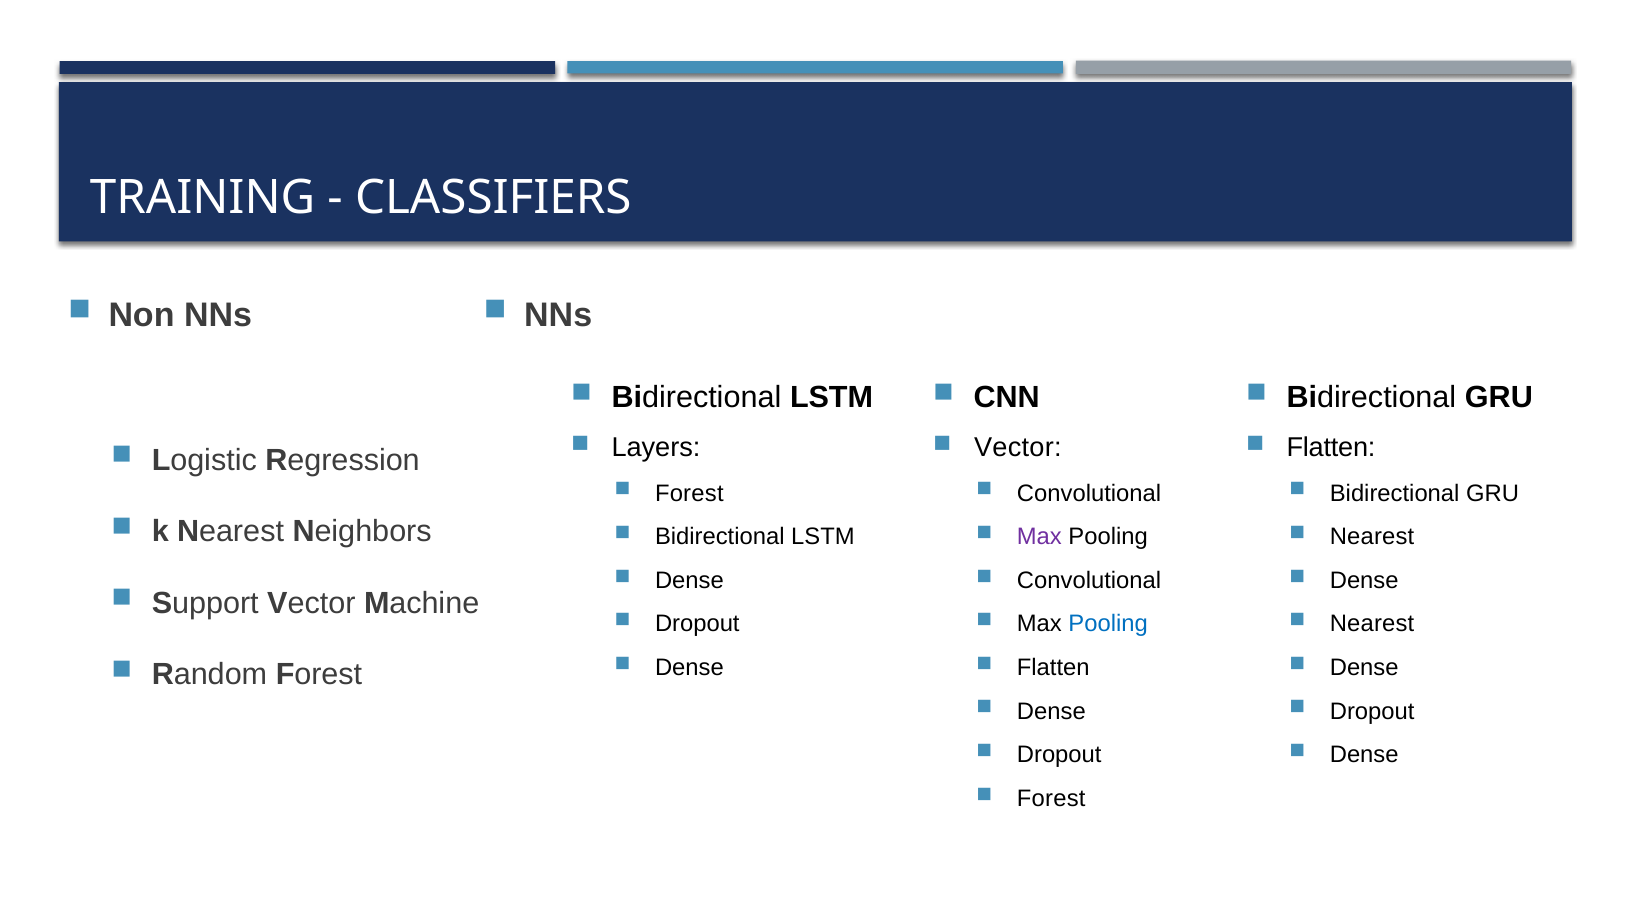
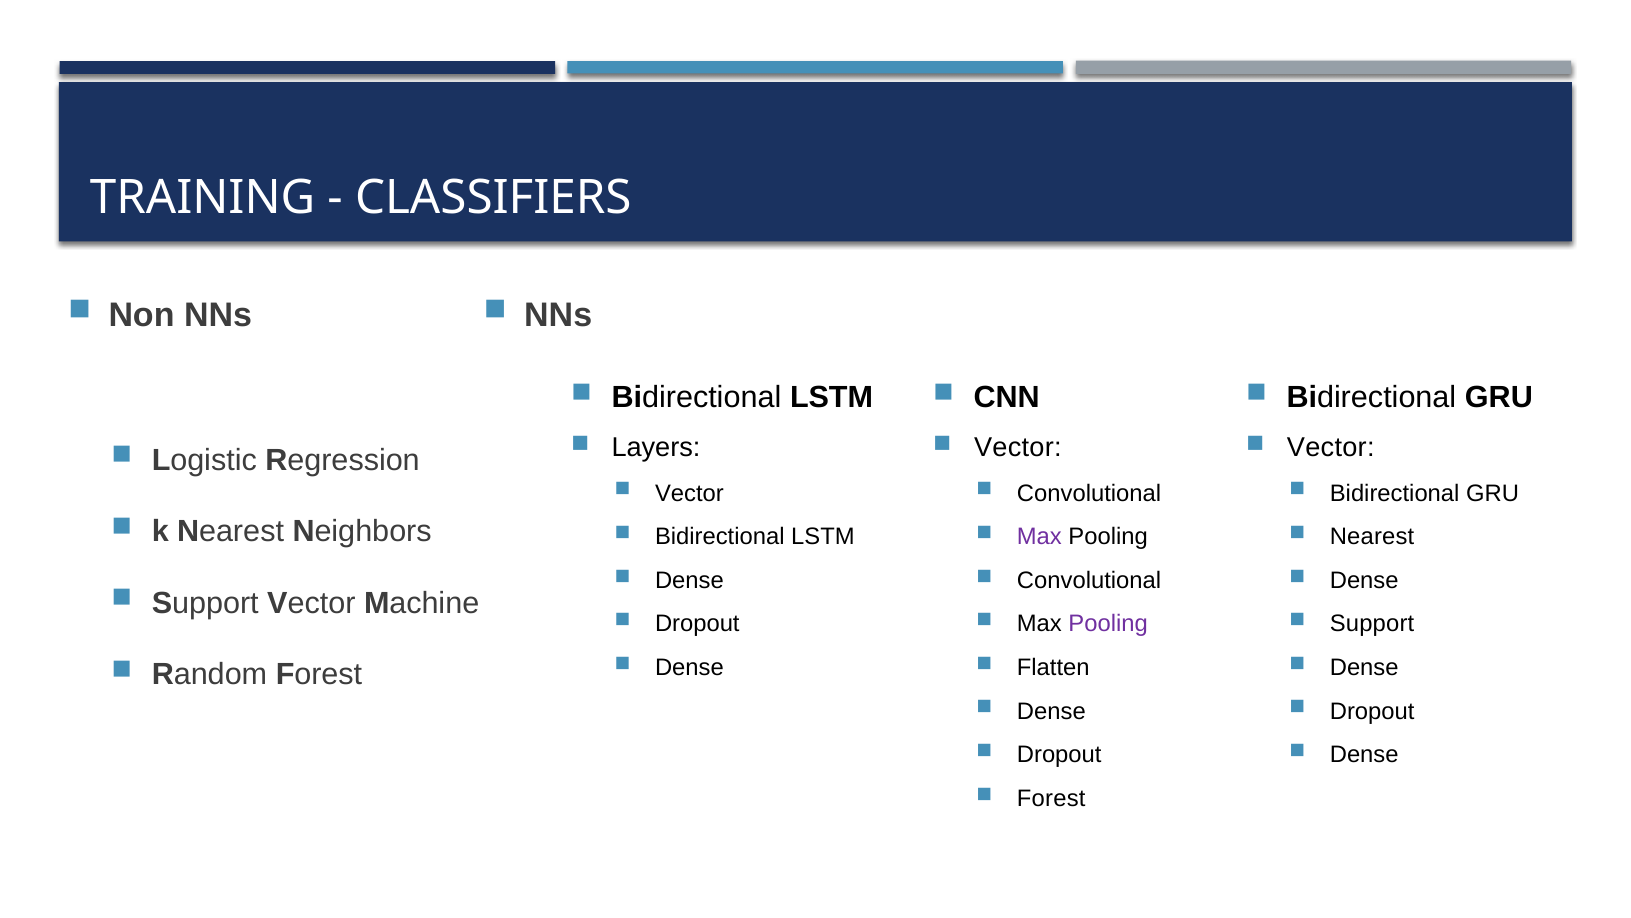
Flatten at (1331, 448): Flatten -> Vector
Forest at (689, 493): Forest -> Vector
Pooling at (1108, 624) colour: blue -> purple
Nearest at (1372, 624): Nearest -> Support
